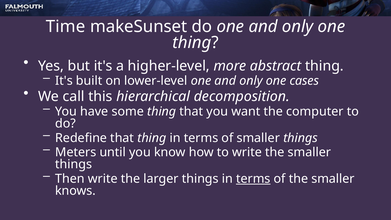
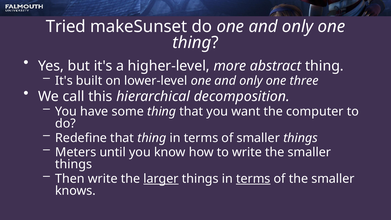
Time: Time -> Tried
cases: cases -> three
larger underline: none -> present
